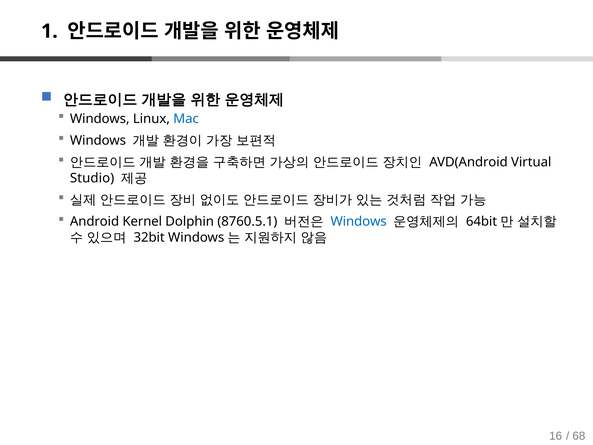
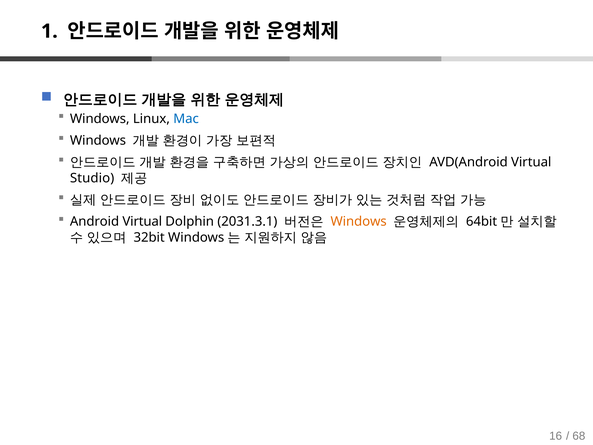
Android Kernel: Kernel -> Virtual
8760.5.1: 8760.5.1 -> 2031.3.1
Windows at (359, 221) colour: blue -> orange
